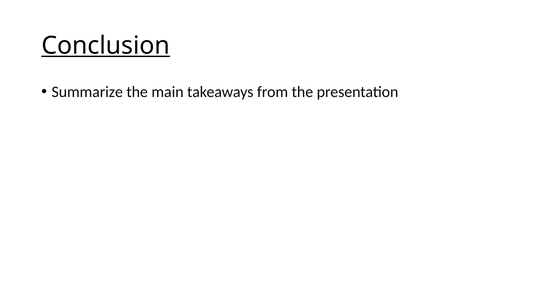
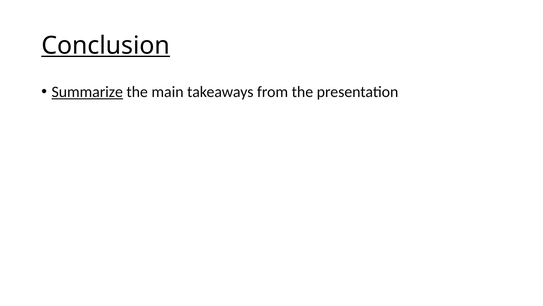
Summarize underline: none -> present
